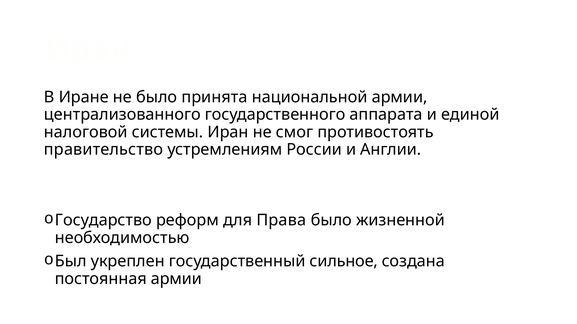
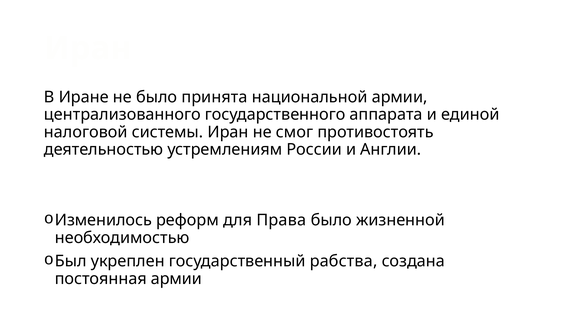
правительство: правительство -> деятельностью
Государство: Государство -> Изменилось
сильное: сильное -> рабства
